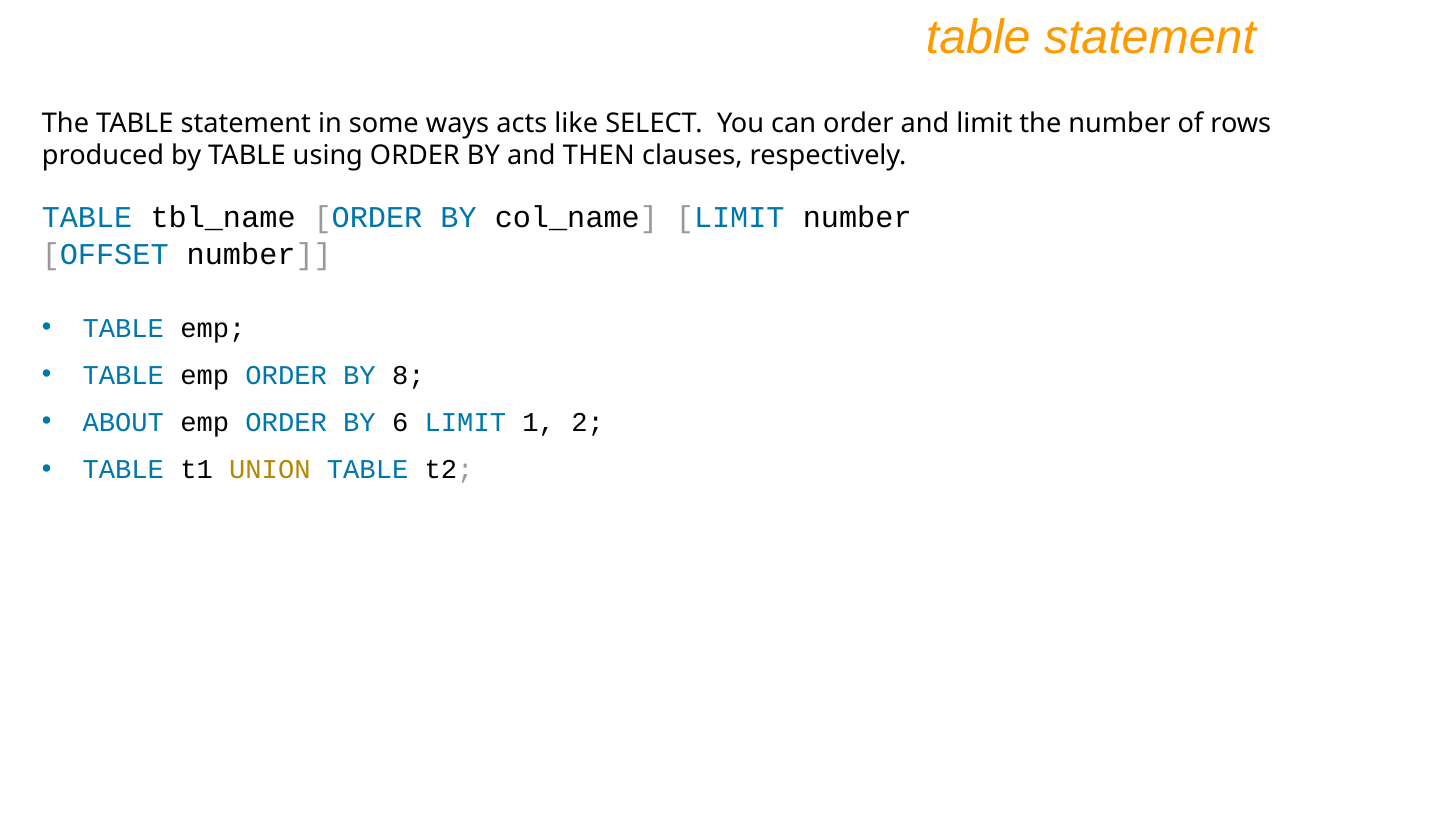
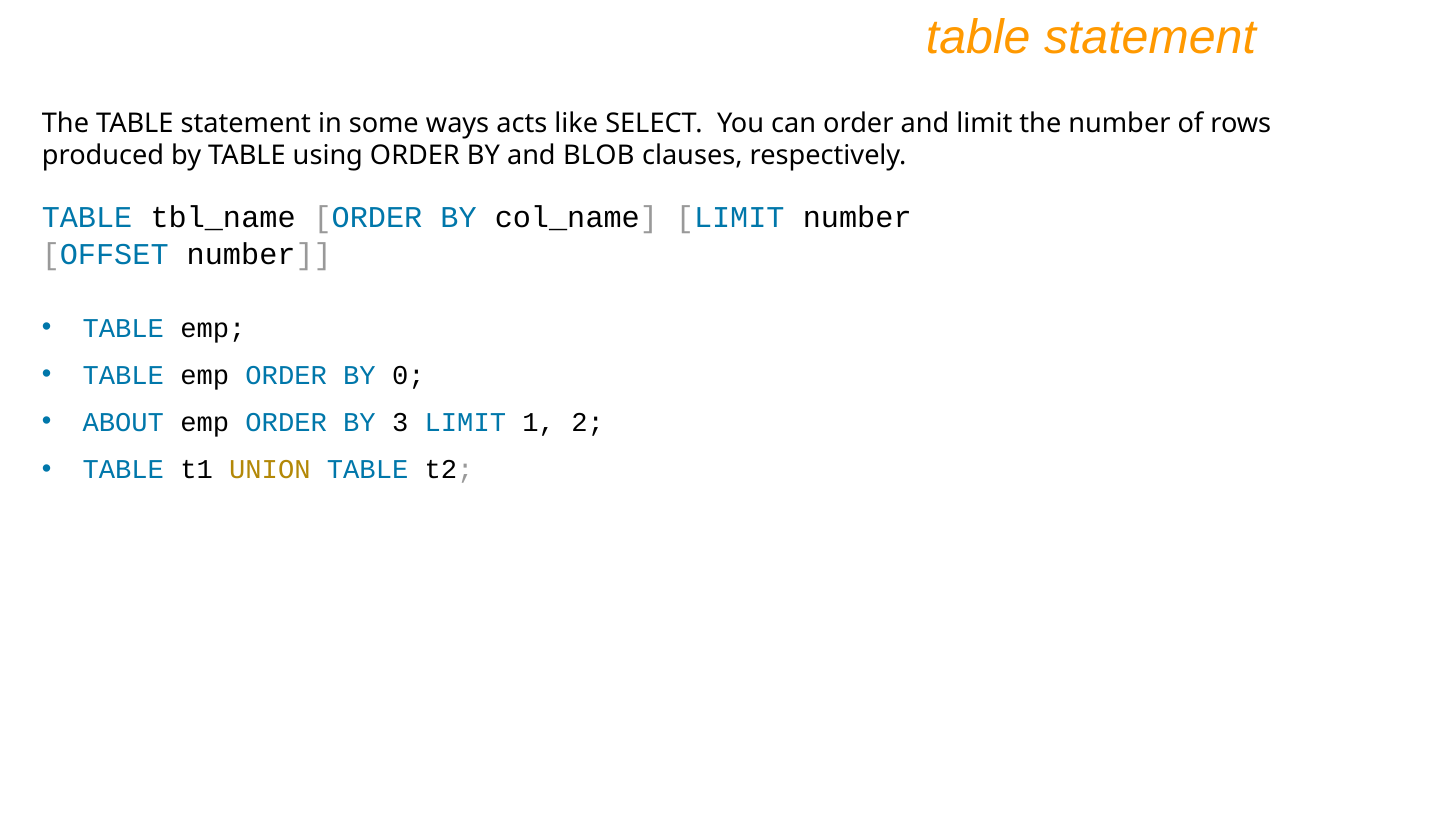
THEN: THEN -> BLOB
8: 8 -> 0
6: 6 -> 3
